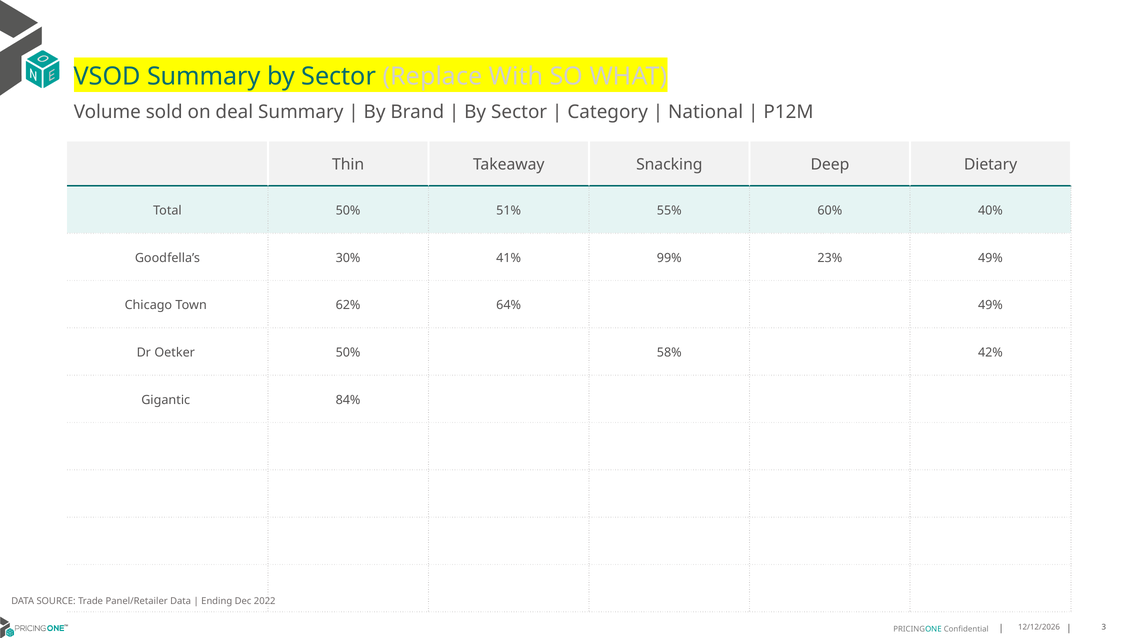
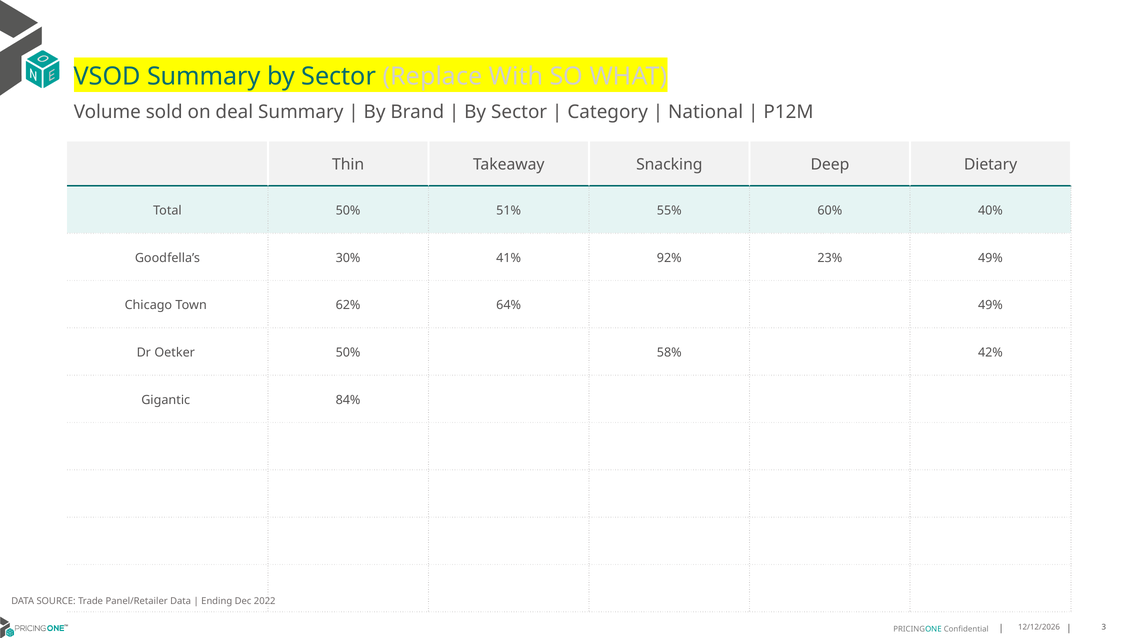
99%: 99% -> 92%
